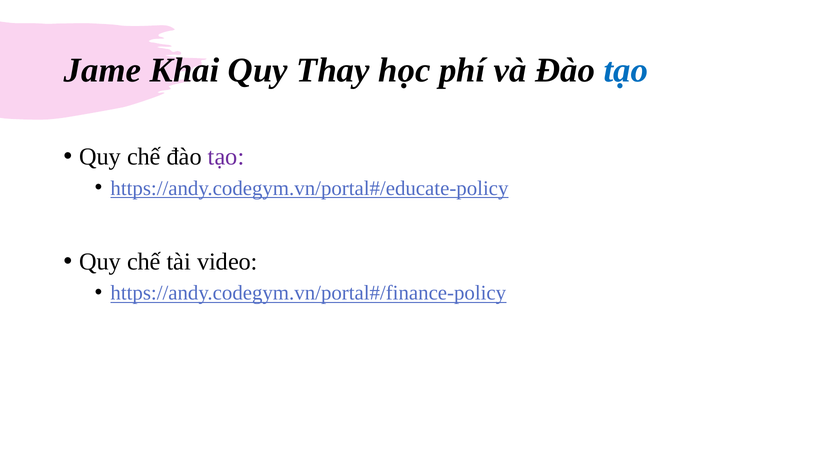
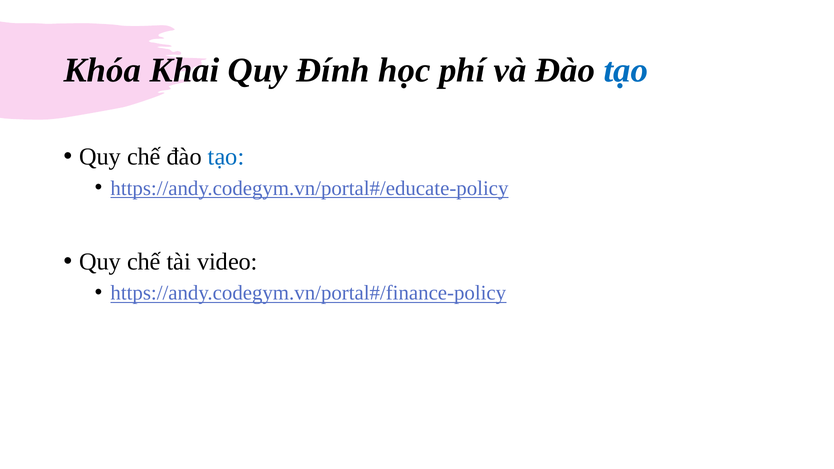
Jame: Jame -> Khóa
Thay: Thay -> Đính
tạo at (226, 157) colour: purple -> blue
